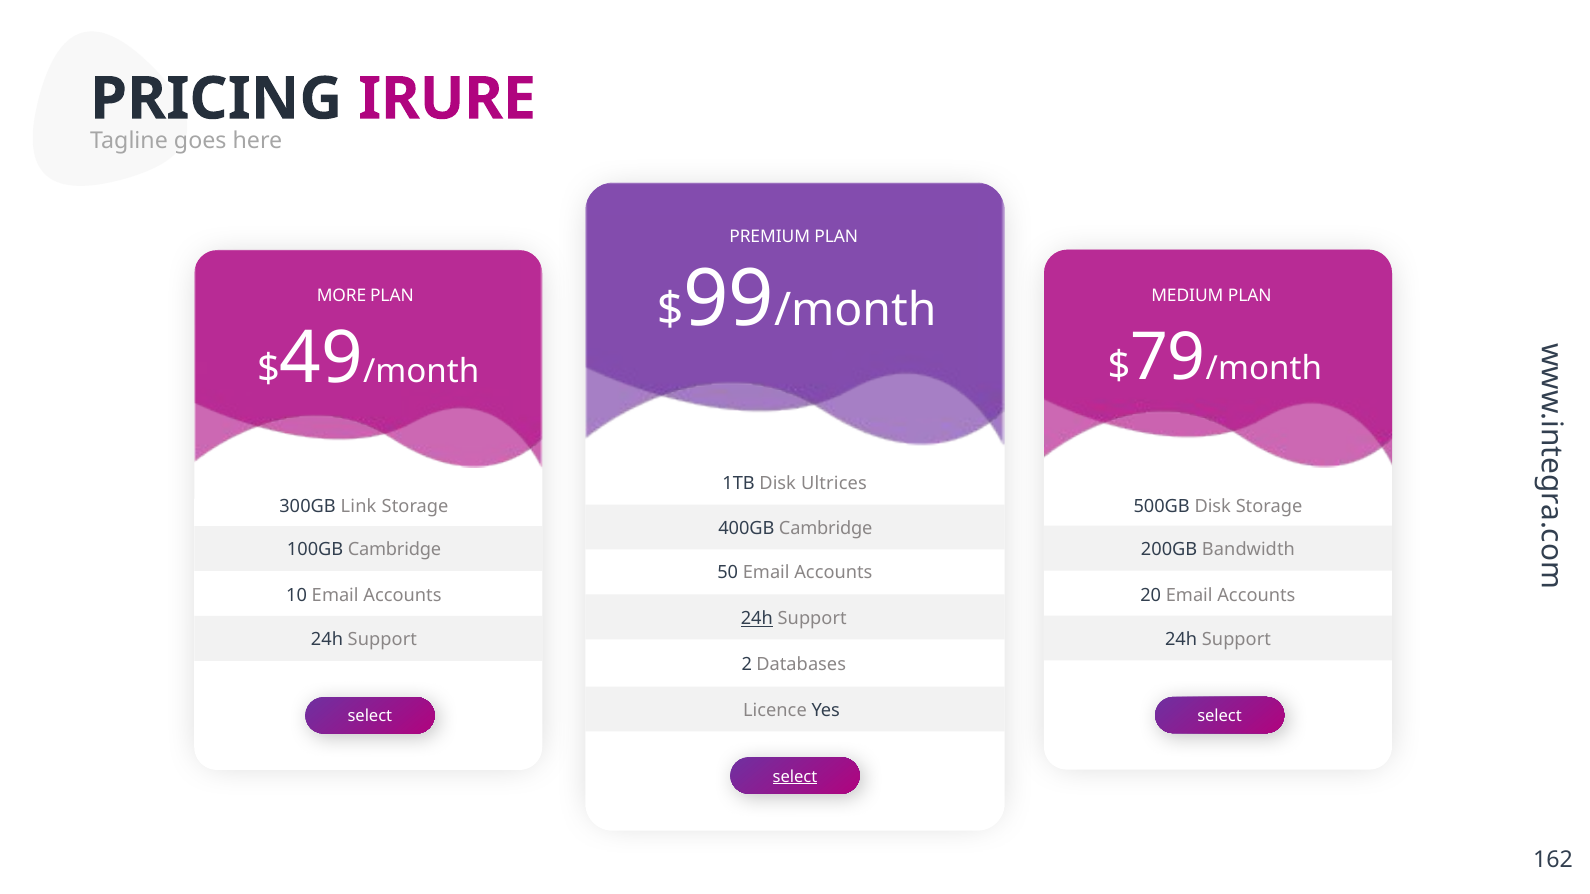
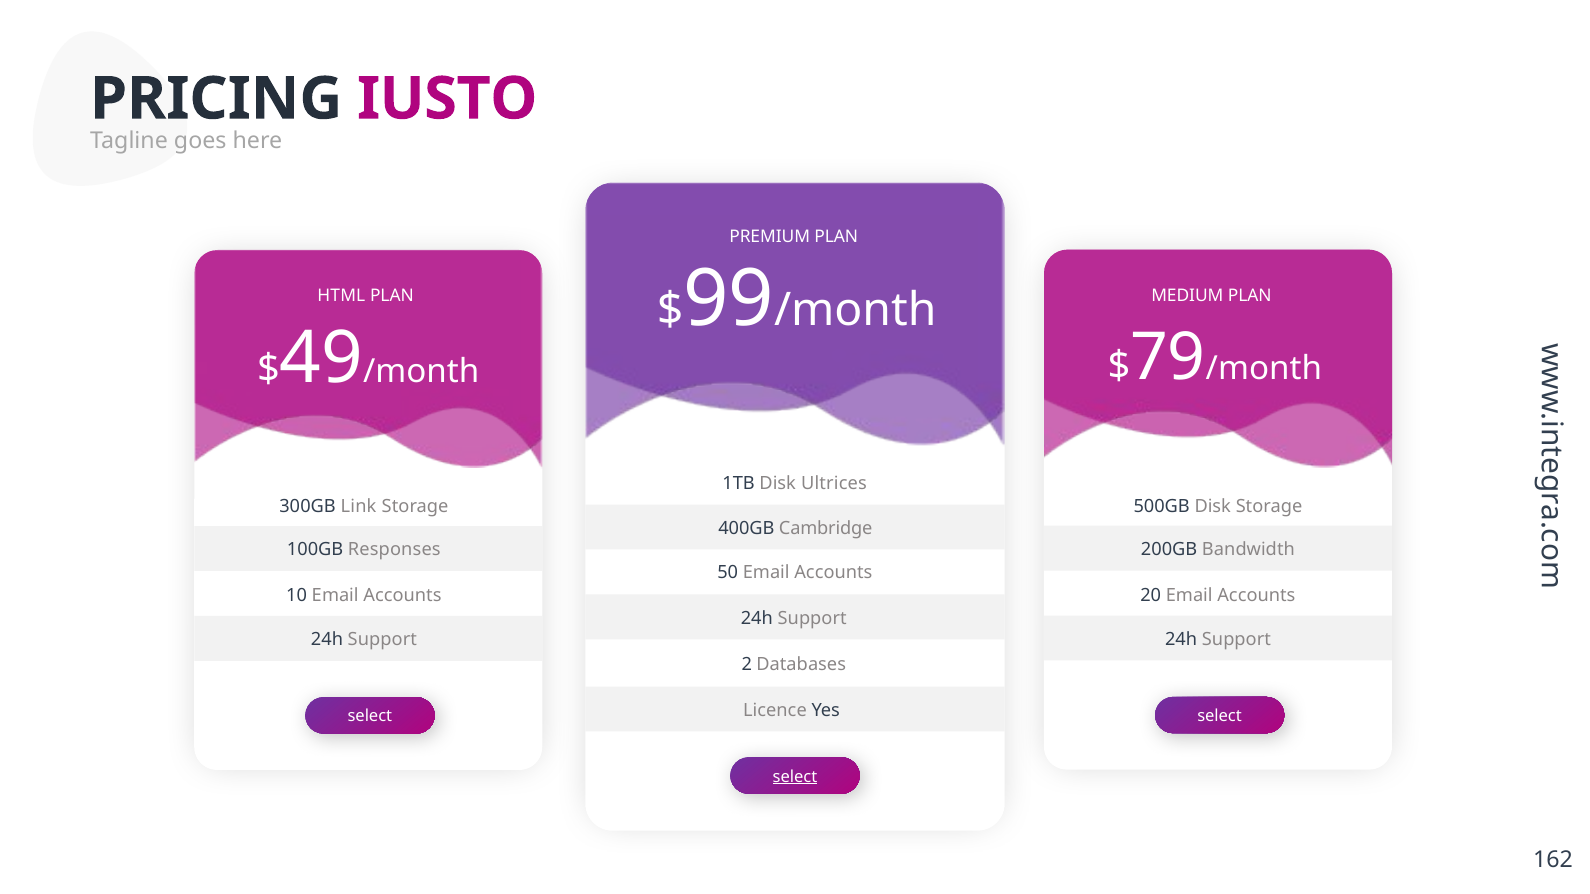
IRURE: IRURE -> IUSTO
MORE: MORE -> HTML
100GB Cambridge: Cambridge -> Responses
24h at (757, 619) underline: present -> none
